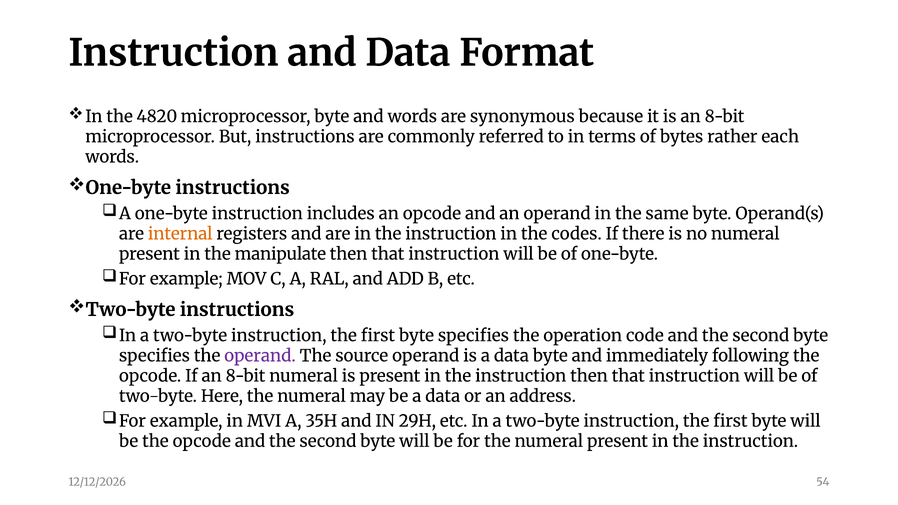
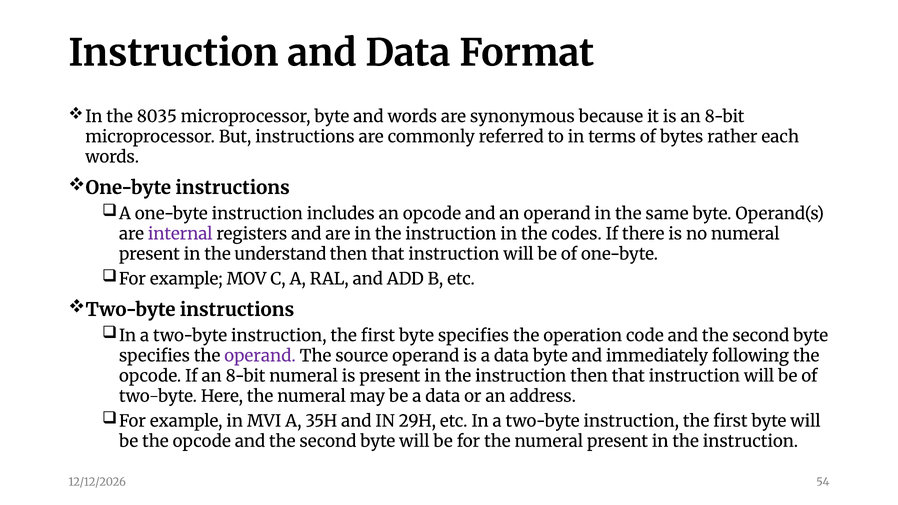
4820: 4820 -> 8035
internal colour: orange -> purple
manipulate: manipulate -> understand
